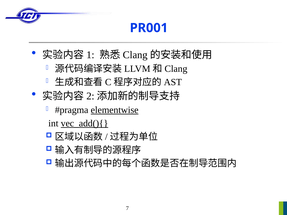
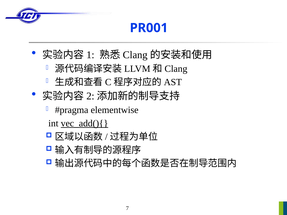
elementwise underline: present -> none
